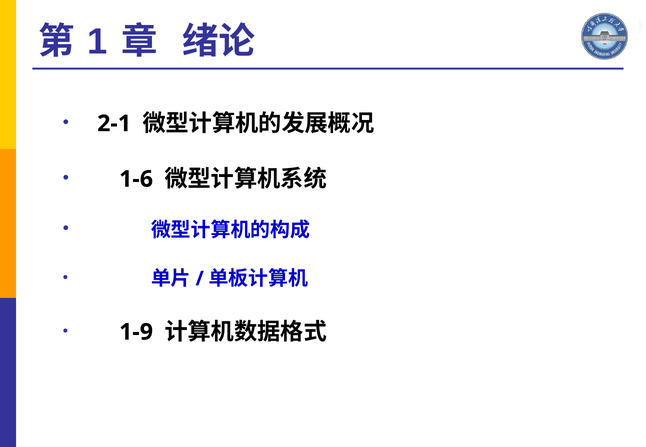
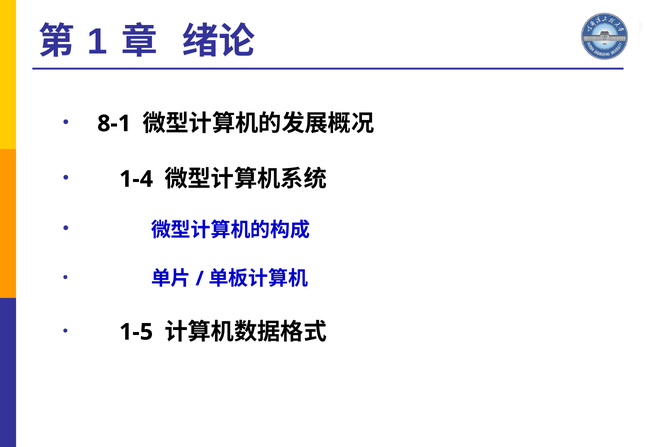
2-1: 2-1 -> 8-1
1-6: 1-6 -> 1-4
1-9: 1-9 -> 1-5
